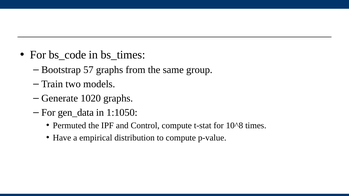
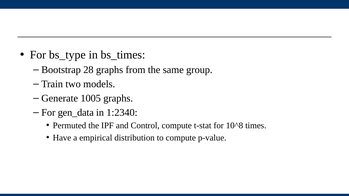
bs_code: bs_code -> bs_type
57: 57 -> 28
1020: 1020 -> 1005
1:1050: 1:1050 -> 1:2340
